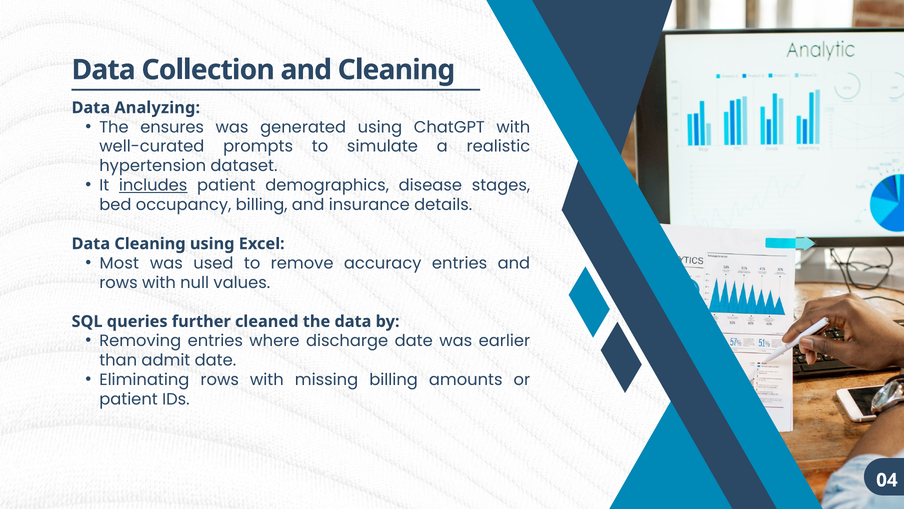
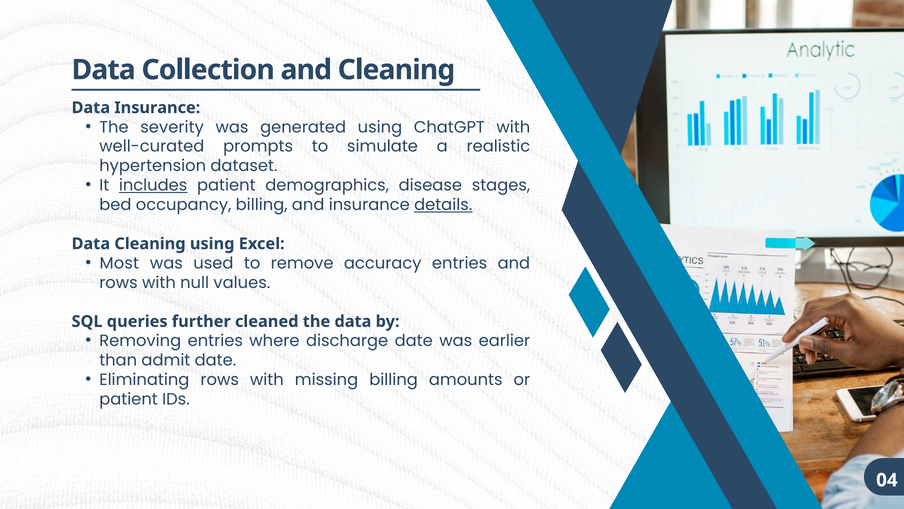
Data Analyzing: Analyzing -> Insurance
ensures: ensures -> severity
details underline: none -> present
